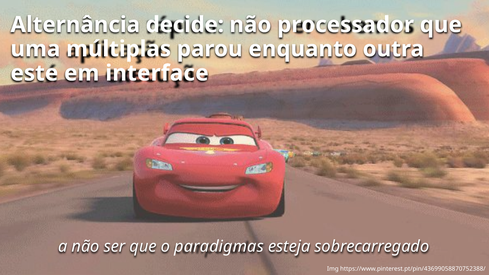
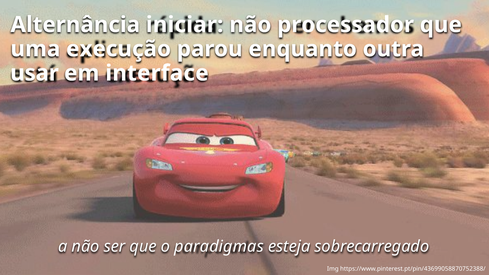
decide: decide -> iniciar
múltiplas: múltiplas -> execução
este: este -> usar
